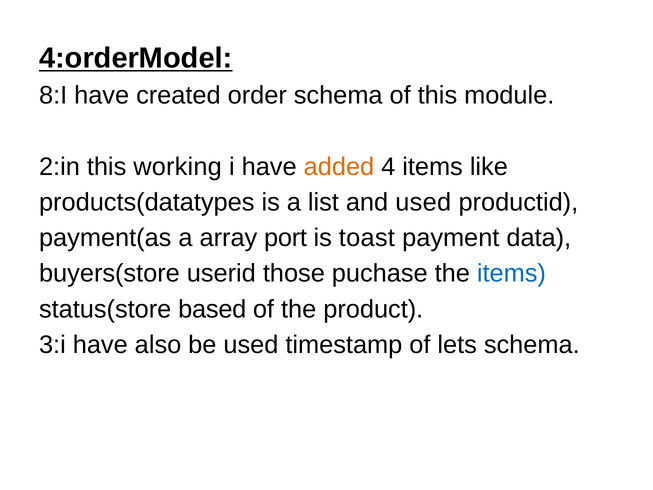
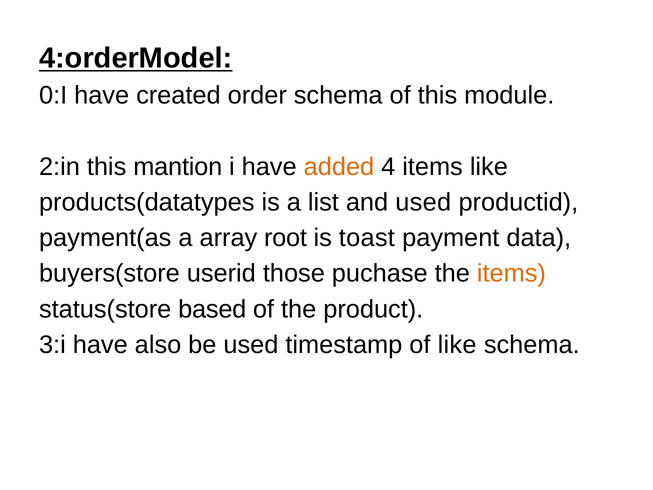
8:I: 8:I -> 0:I
working: working -> mantion
port: port -> root
items at (511, 273) colour: blue -> orange
of lets: lets -> like
